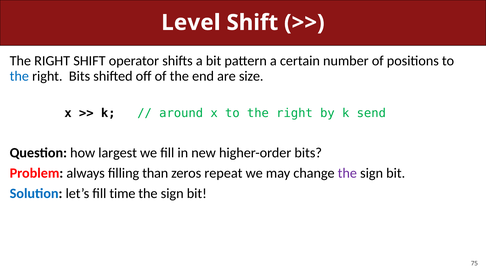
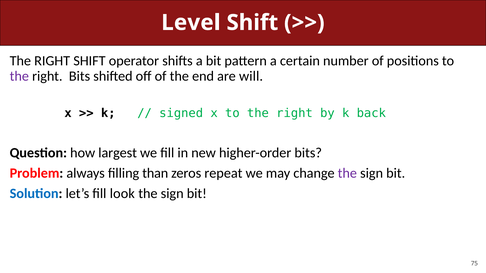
the at (19, 76) colour: blue -> purple
size: size -> will
around: around -> signed
send: send -> back
time: time -> look
